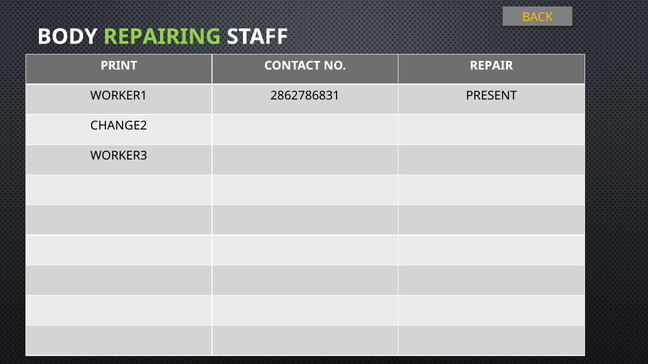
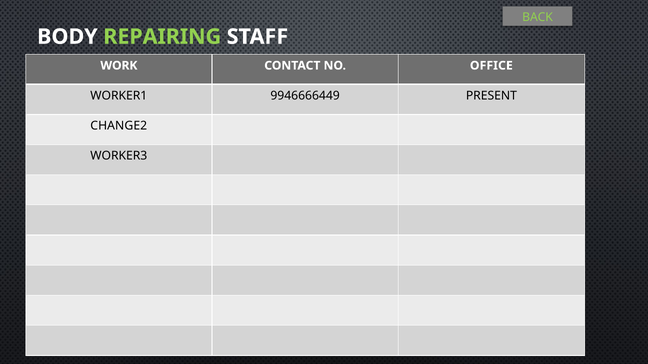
BACK colour: yellow -> light green
PRINT: PRINT -> WORK
REPAIR: REPAIR -> OFFICE
2862786831: 2862786831 -> 9946666449
